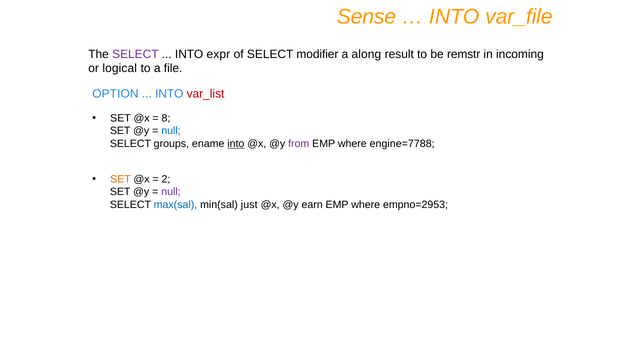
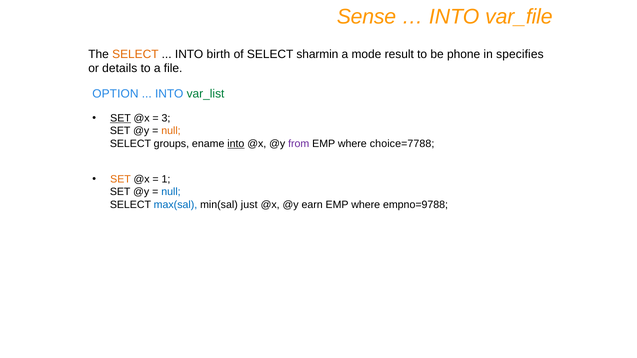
SELECT at (135, 54) colour: purple -> orange
expr: expr -> birth
modifier: modifier -> sharmin
along: along -> mode
remstr: remstr -> phone
incoming: incoming -> specifies
logical: logical -> details
var_list colour: red -> green
SET at (121, 118) underline: none -> present
8: 8 -> 3
null at (171, 131) colour: blue -> orange
engine=7788: engine=7788 -> choice=7788
2: 2 -> 1
null at (171, 192) colour: purple -> blue
empno=2953: empno=2953 -> empno=9788
